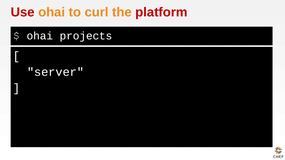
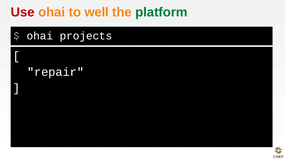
curl: curl -> well
platform colour: red -> green
server: server -> repair
